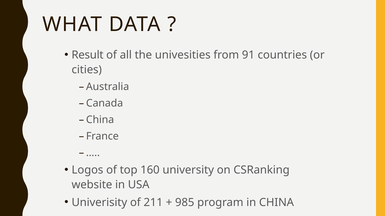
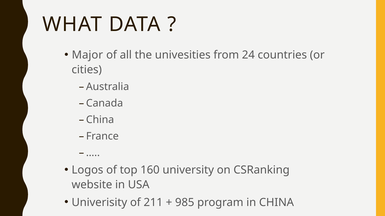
Result: Result -> Major
91: 91 -> 24
